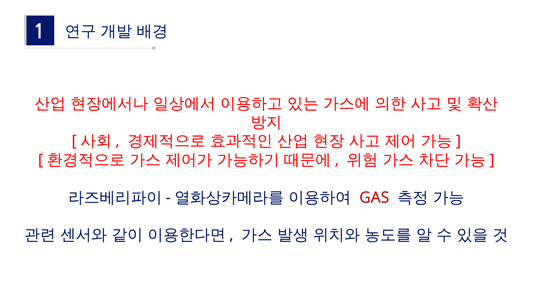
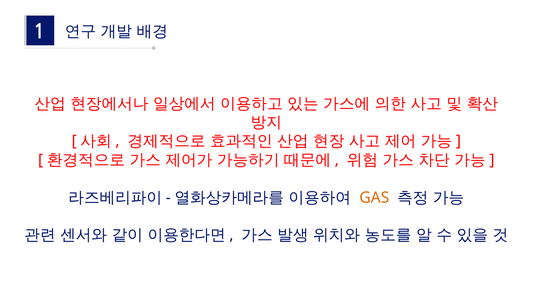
GAS colour: red -> orange
